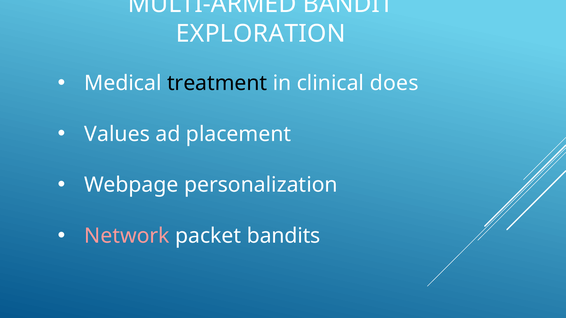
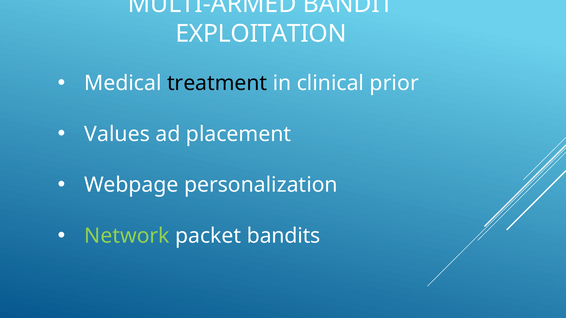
EXPLORATION: EXPLORATION -> EXPLOITATION
does: does -> prior
Network colour: pink -> light green
